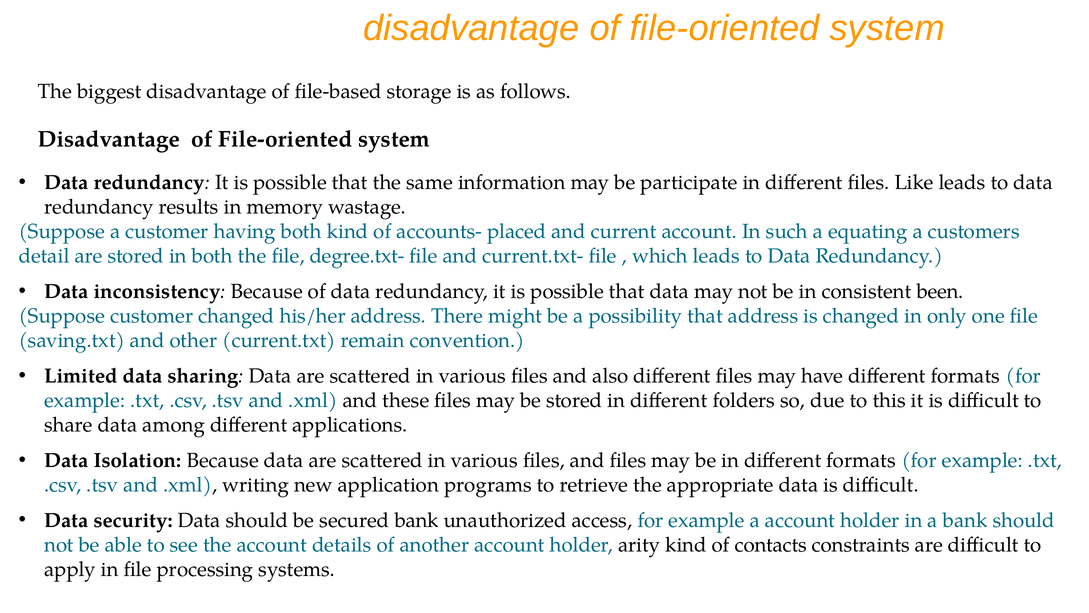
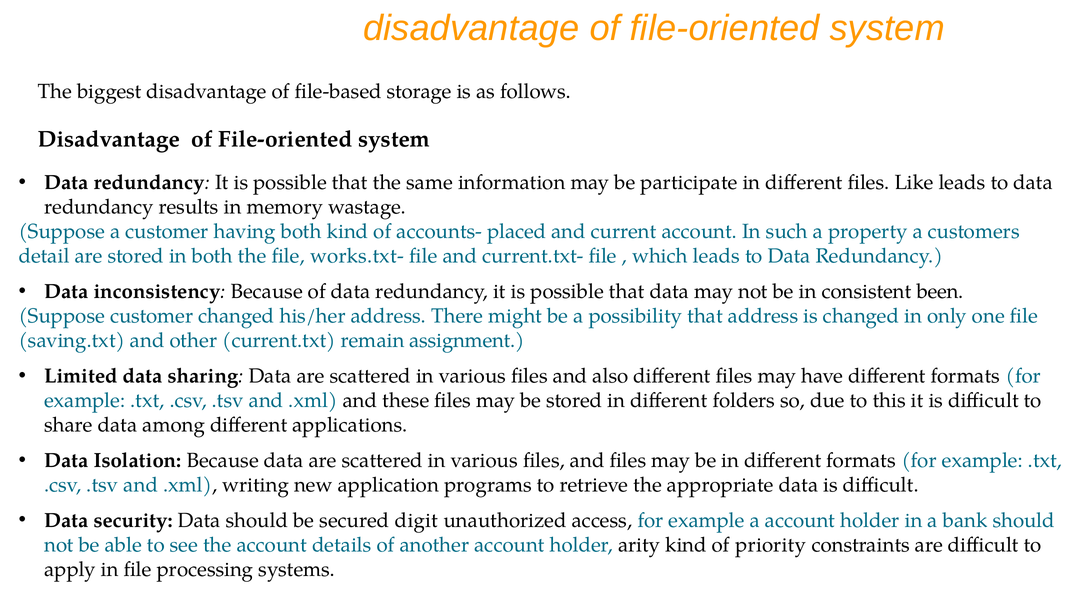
equating: equating -> property
degree.txt-: degree.txt- -> works.txt-
convention: convention -> assignment
secured bank: bank -> digit
contacts: contacts -> priority
